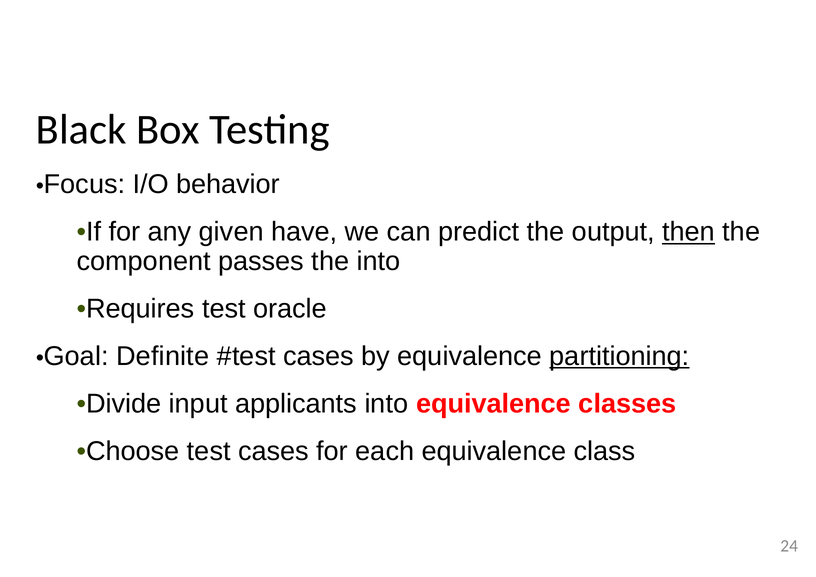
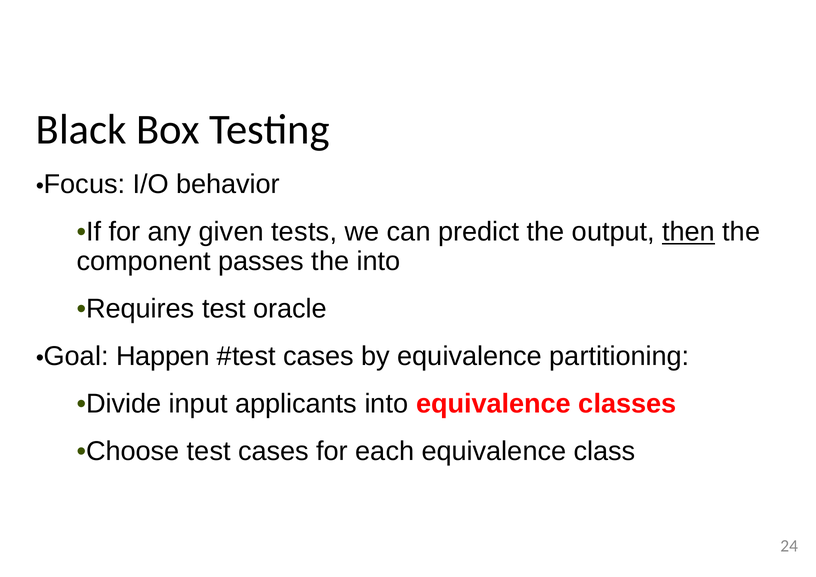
have: have -> tests
Definite: Definite -> Happen
partitioning underline: present -> none
